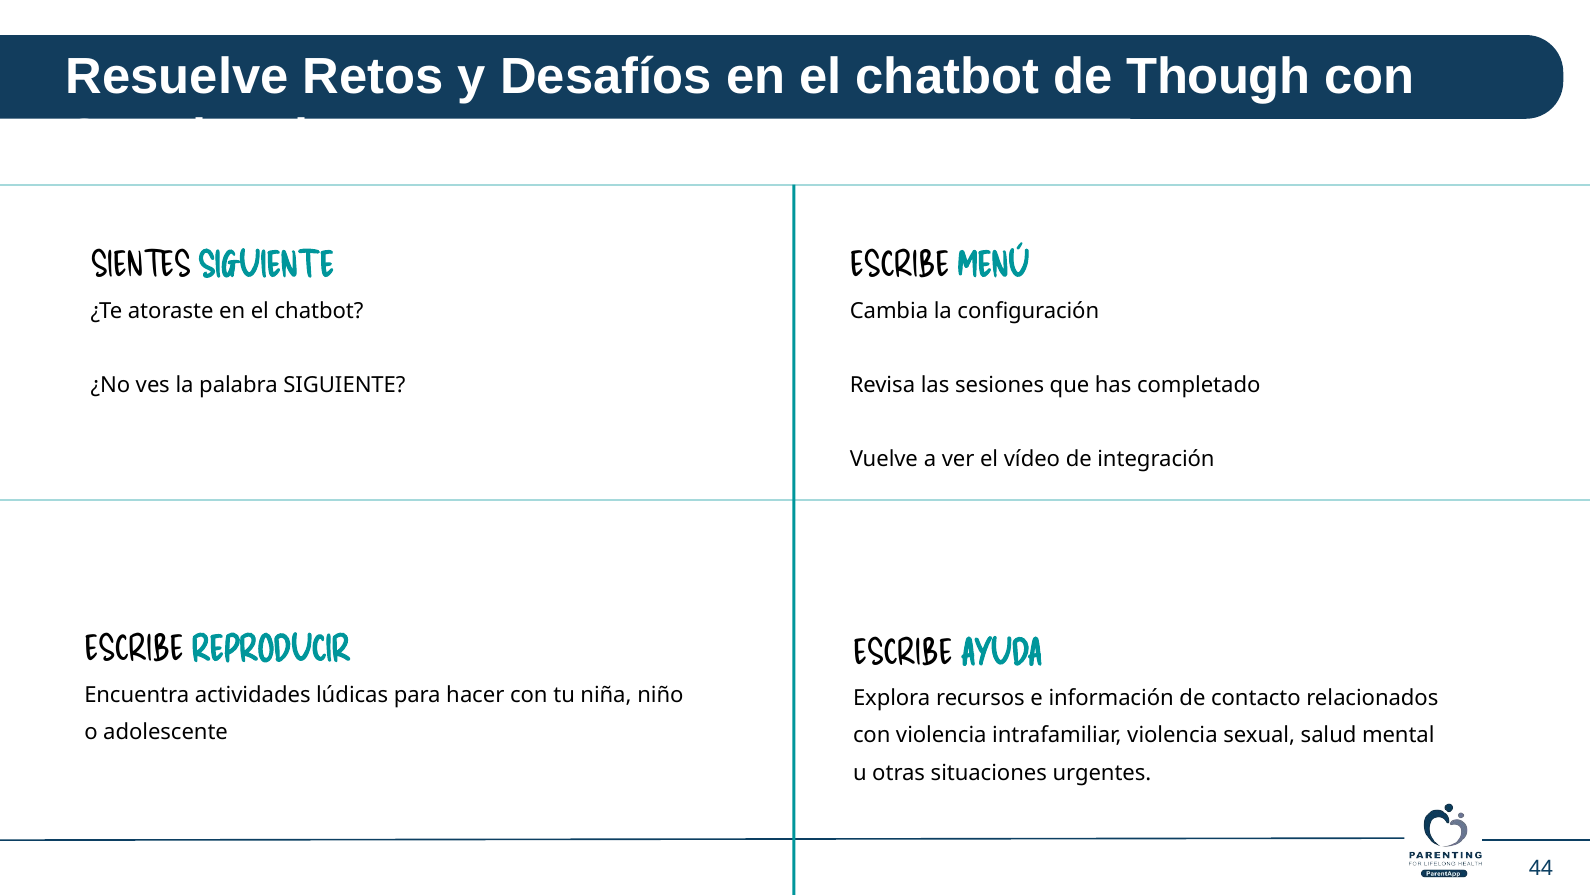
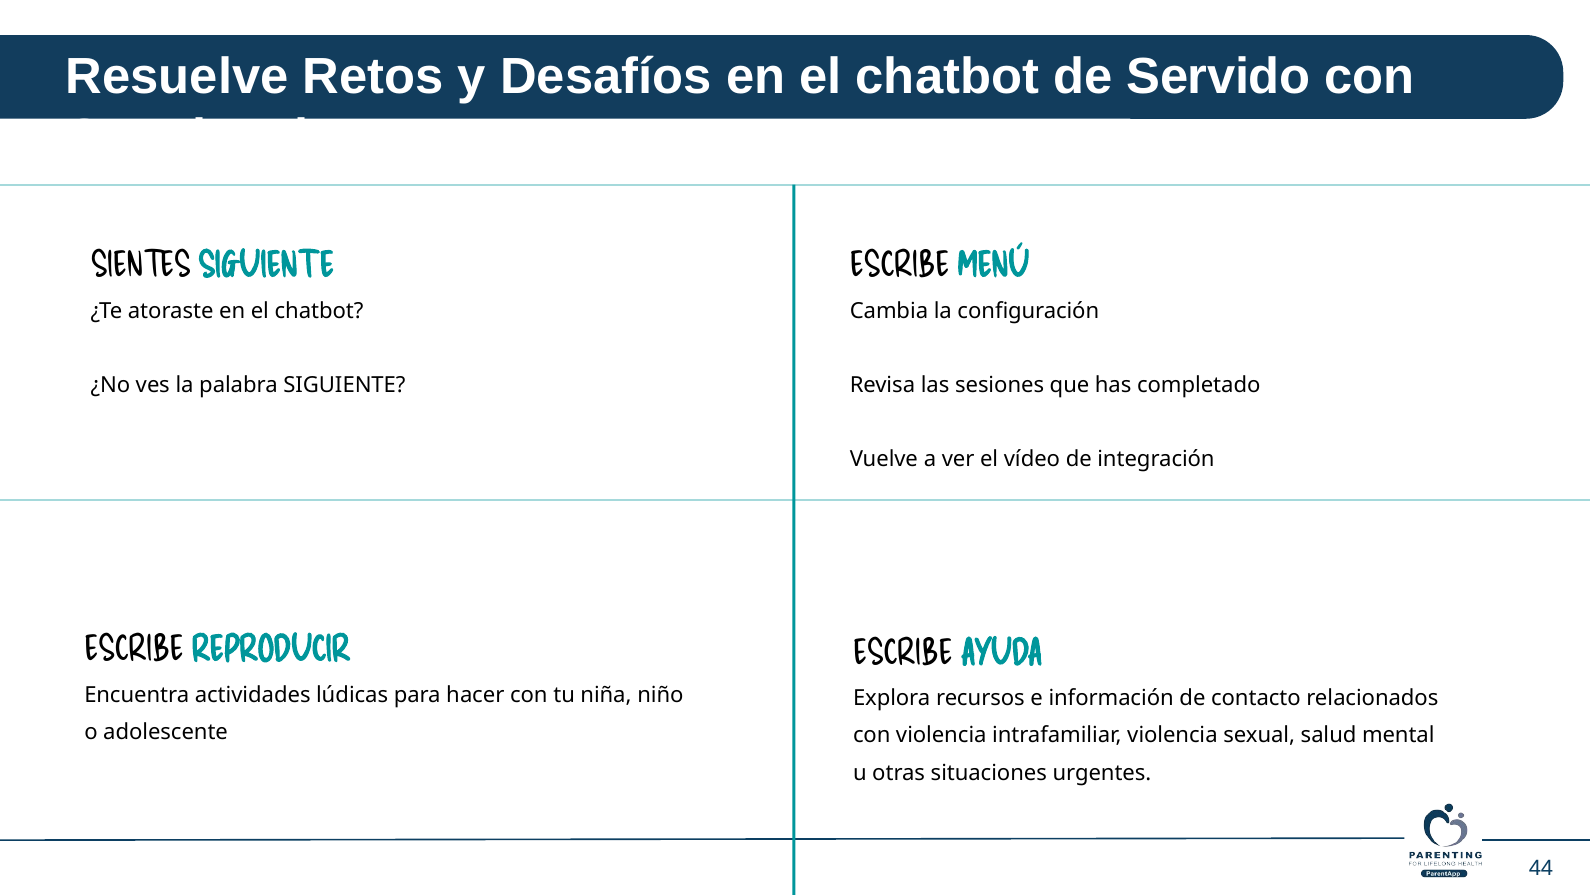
Though: Though -> Servido
